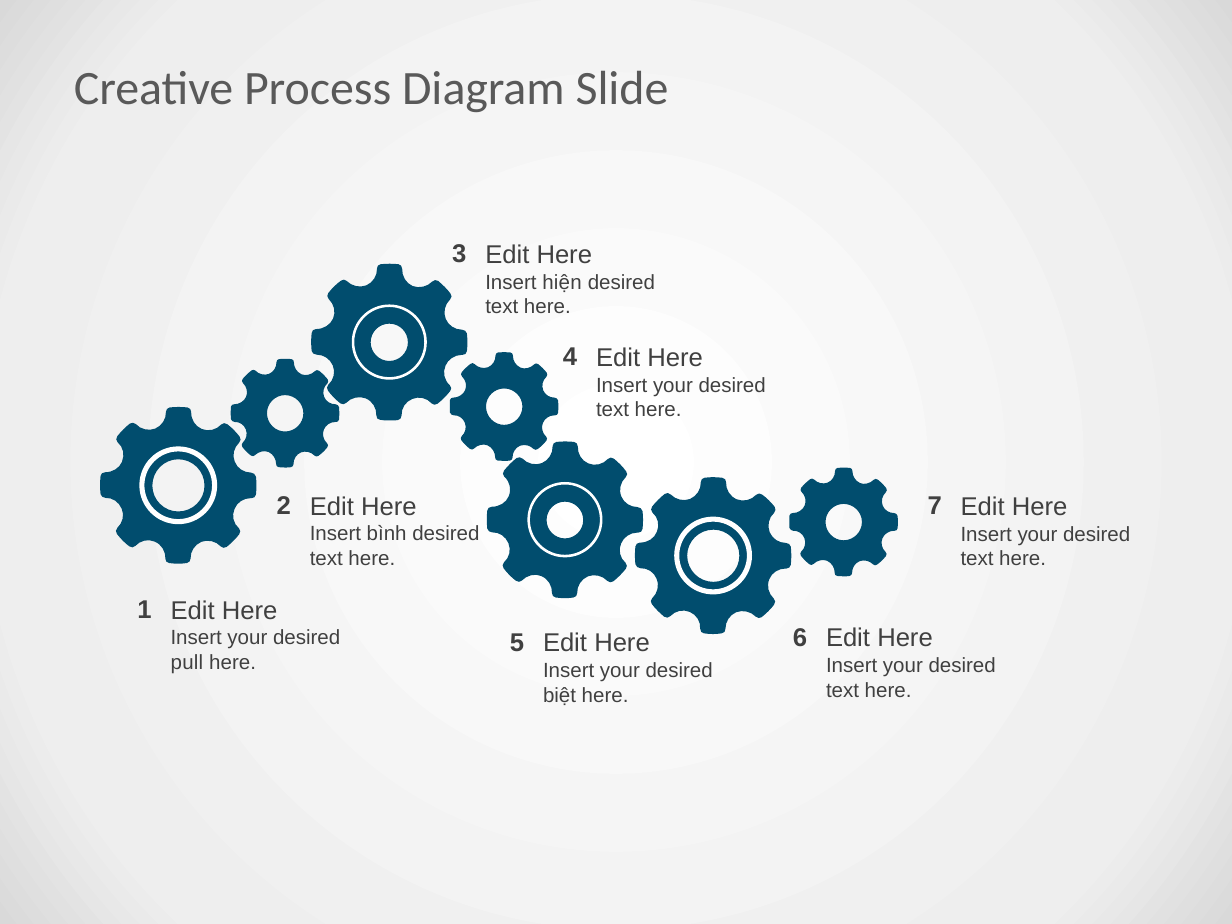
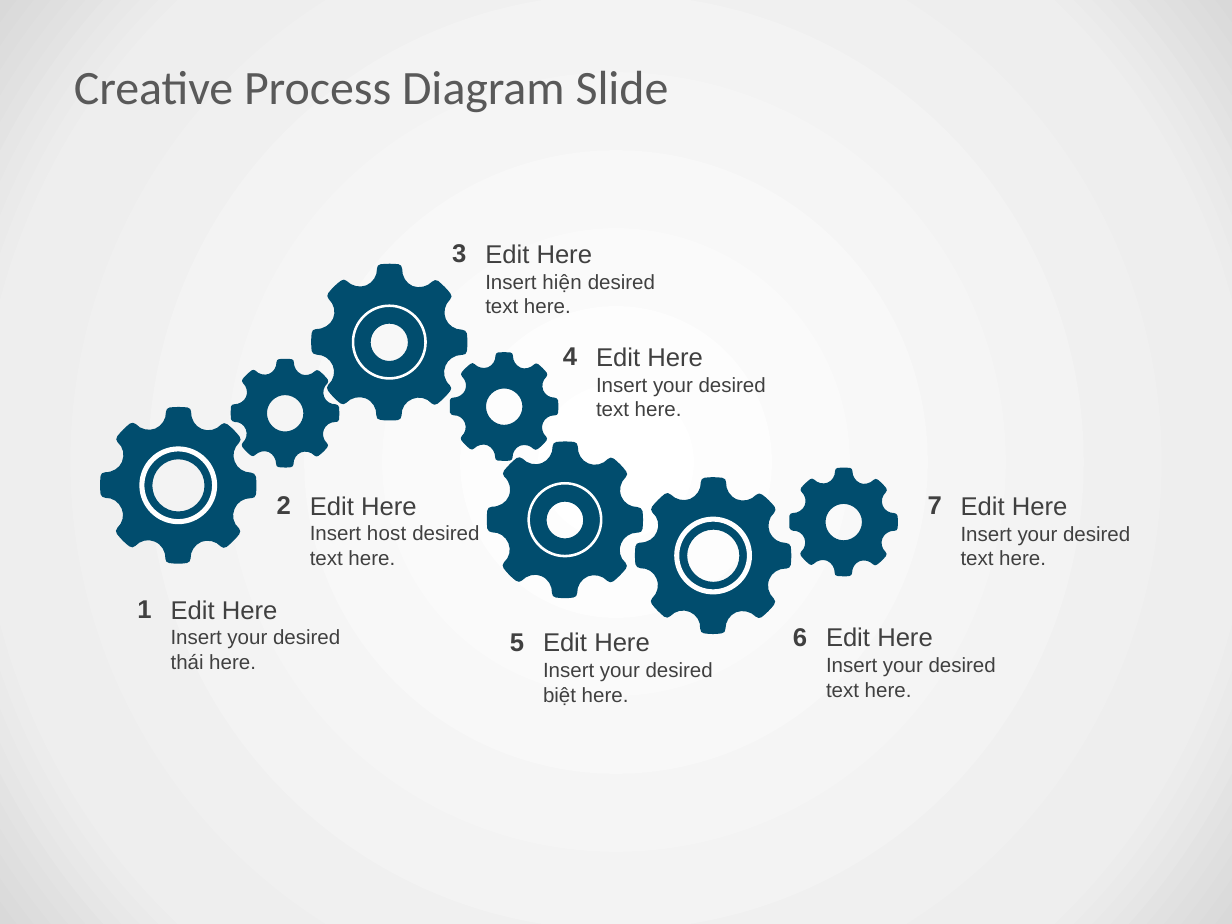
bình: bình -> host
pull: pull -> thái
